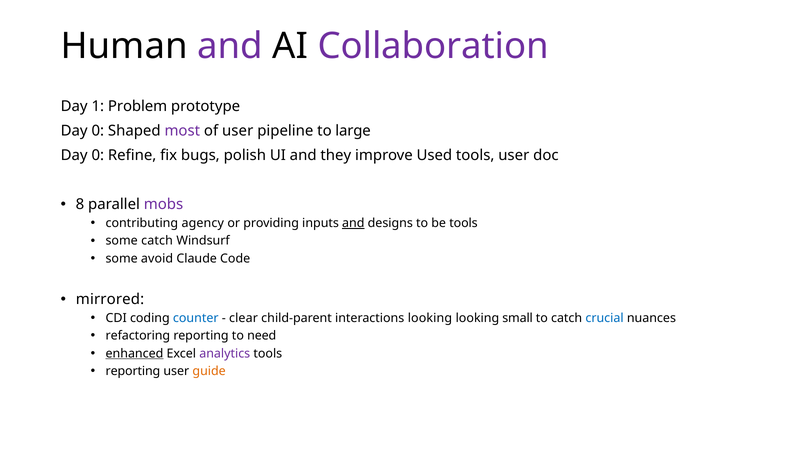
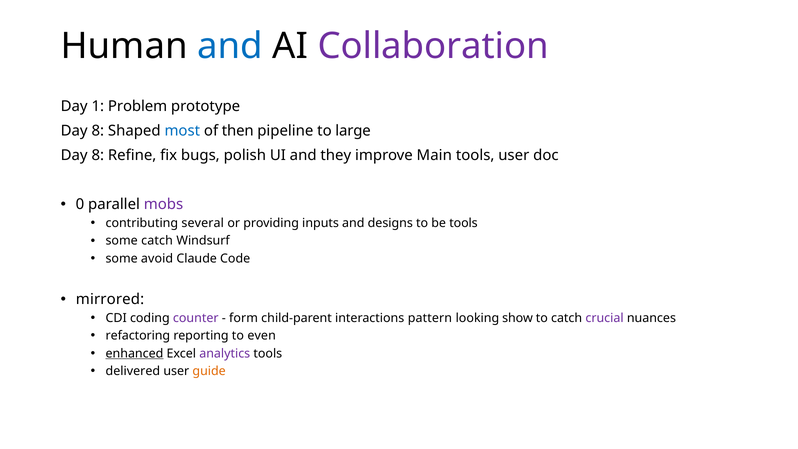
and at (230, 46) colour: purple -> blue
0 at (98, 131): 0 -> 8
most colour: purple -> blue
of user: user -> then
0 at (98, 155): 0 -> 8
Used: Used -> Main
8: 8 -> 0
agency: agency -> several
and at (353, 223) underline: present -> none
counter colour: blue -> purple
clear: clear -> form
interactions looking: looking -> pattern
small: small -> show
crucial colour: blue -> purple
need: need -> even
reporting at (133, 371): reporting -> delivered
